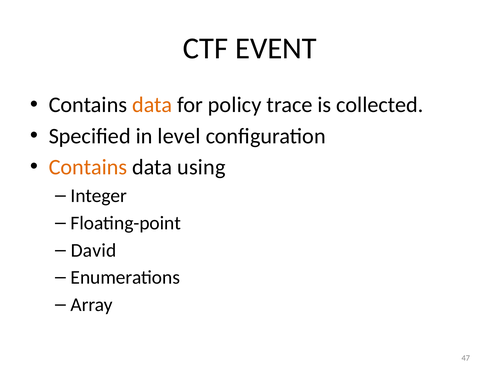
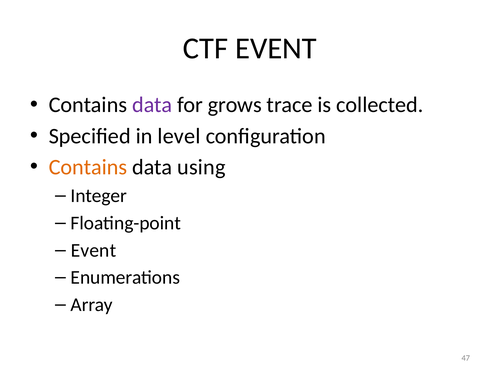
data at (152, 105) colour: orange -> purple
policy: policy -> grows
David at (94, 250): David -> Event
